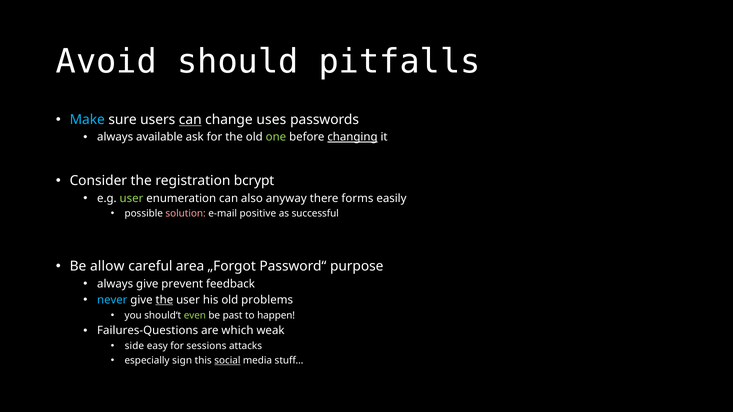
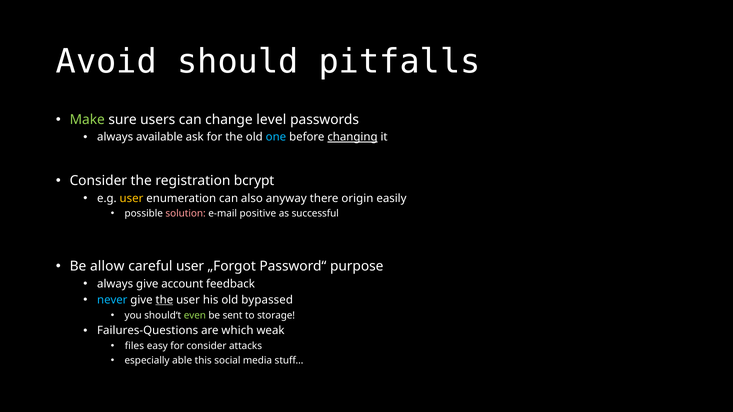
Make colour: light blue -> light green
can at (190, 120) underline: present -> none
uses: uses -> level
one colour: light green -> light blue
user at (131, 198) colour: light green -> yellow
forms: forms -> origin
careful area: area -> user
prevent: prevent -> account
problems: problems -> bypassed
past: past -> sent
happen: happen -> storage
side: side -> files
for sessions: sessions -> consider
sign: sign -> able
social underline: present -> none
